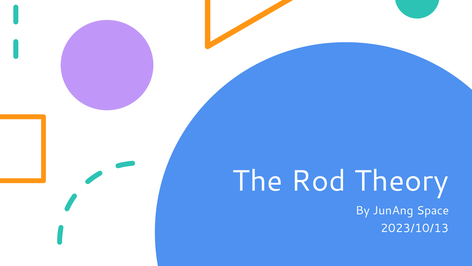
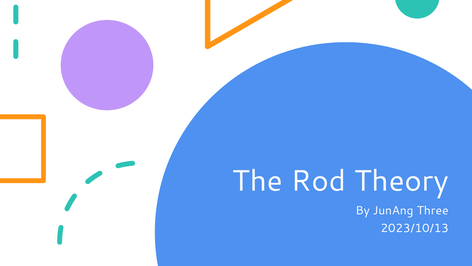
Space: Space -> Three
